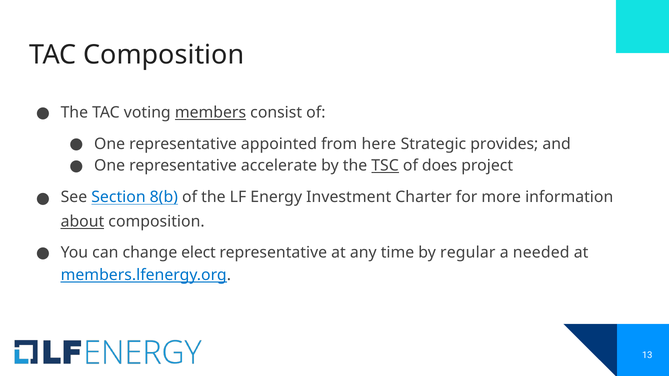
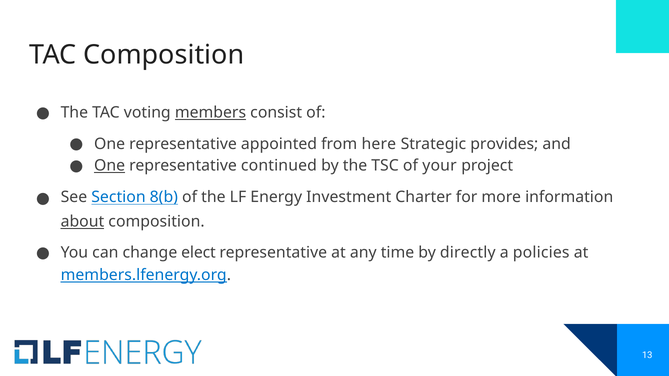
One at (110, 166) underline: none -> present
accelerate: accelerate -> continued
TSC underline: present -> none
does: does -> your
regular: regular -> directly
needed: needed -> policies
